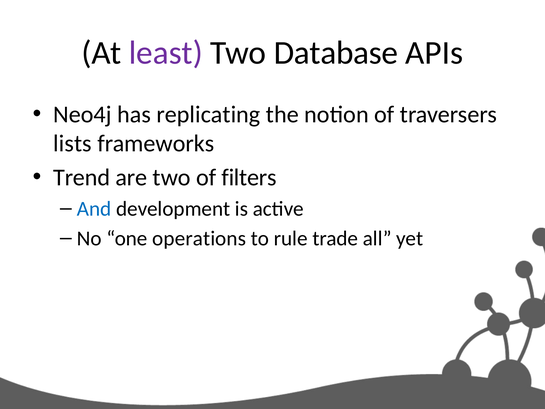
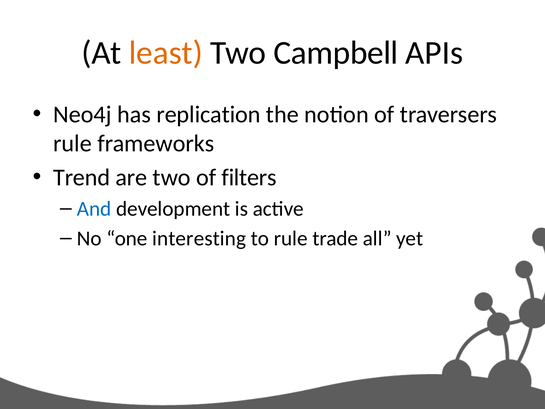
least colour: purple -> orange
Database: Database -> Campbell
replicating: replicating -> replication
lists at (72, 143): lists -> rule
operations: operations -> interesting
